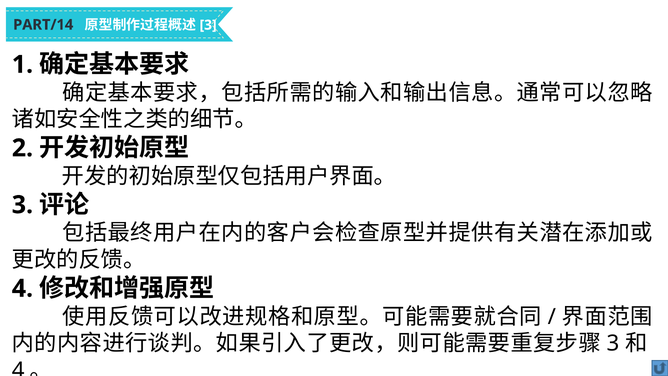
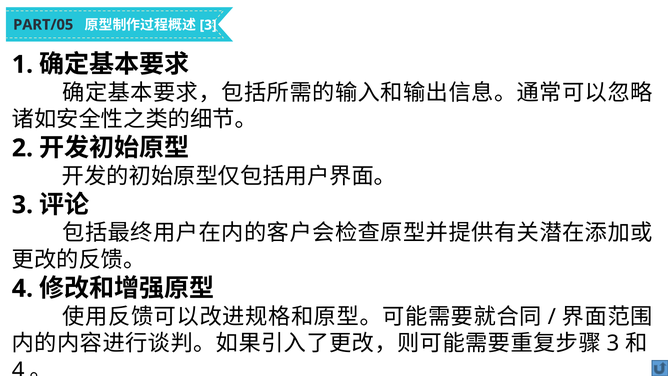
PART/14: PART/14 -> PART/05
